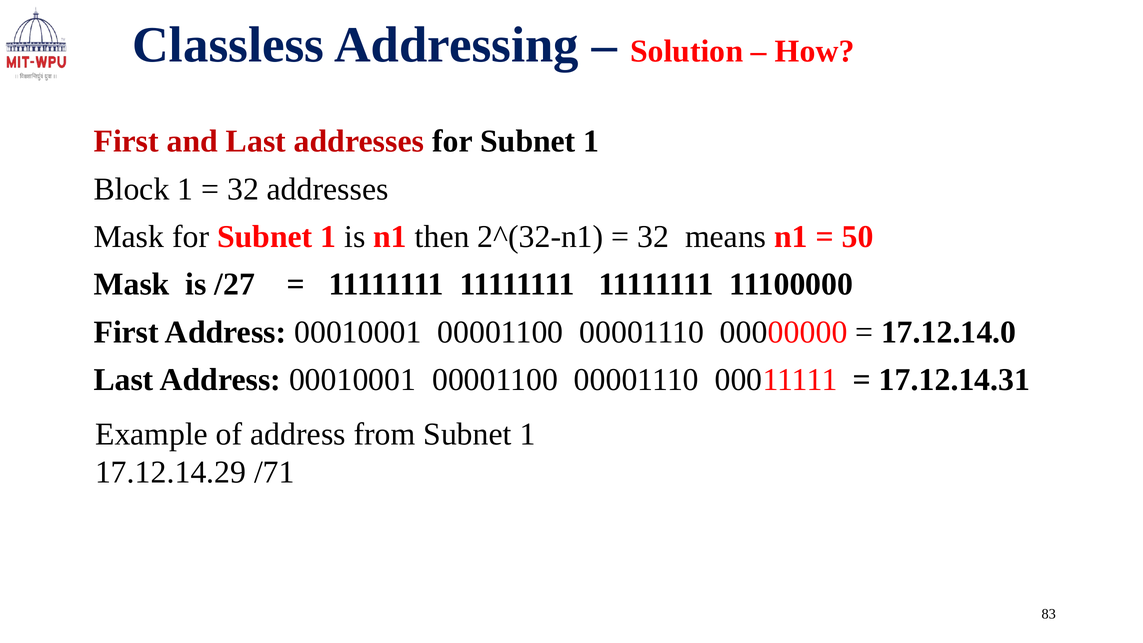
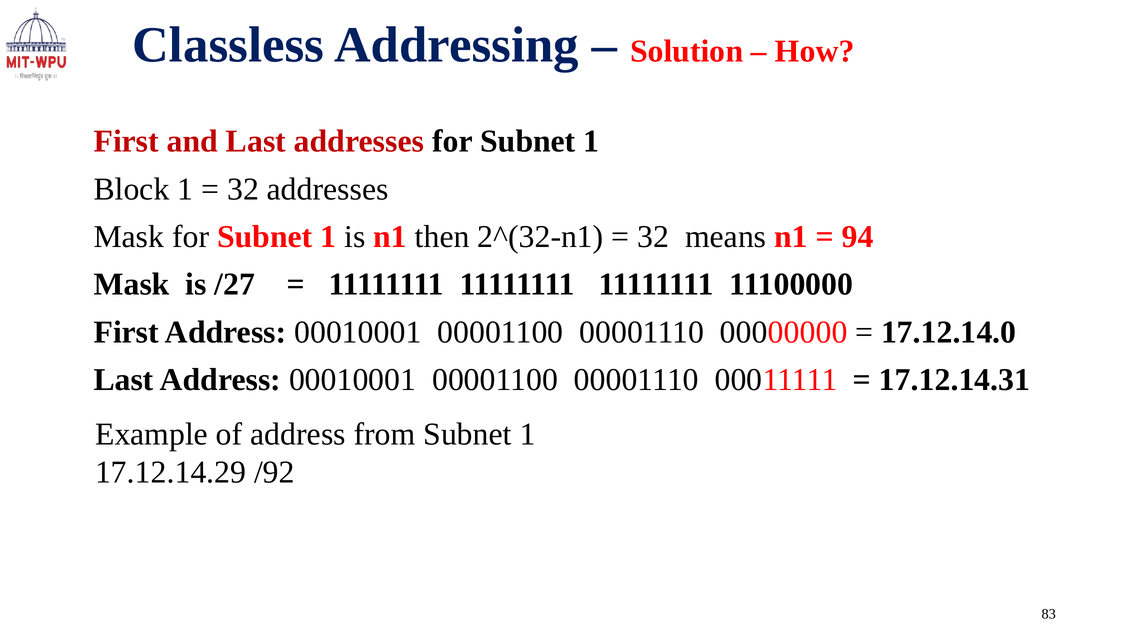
50: 50 -> 94
/71: /71 -> /92
